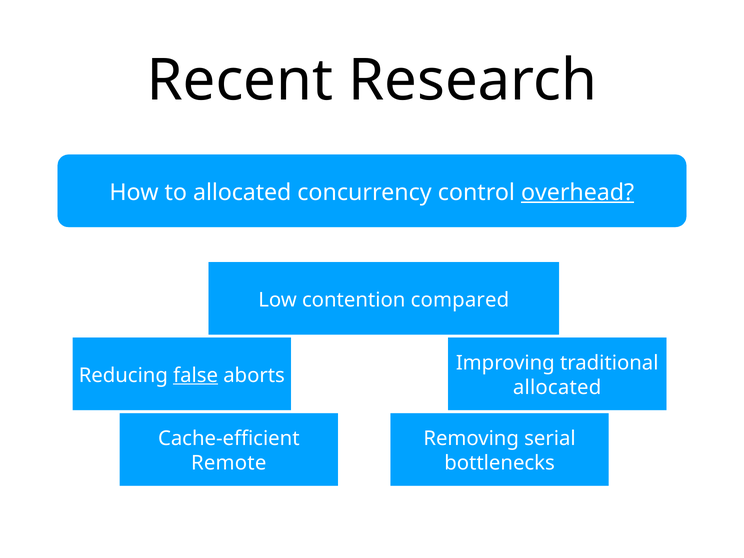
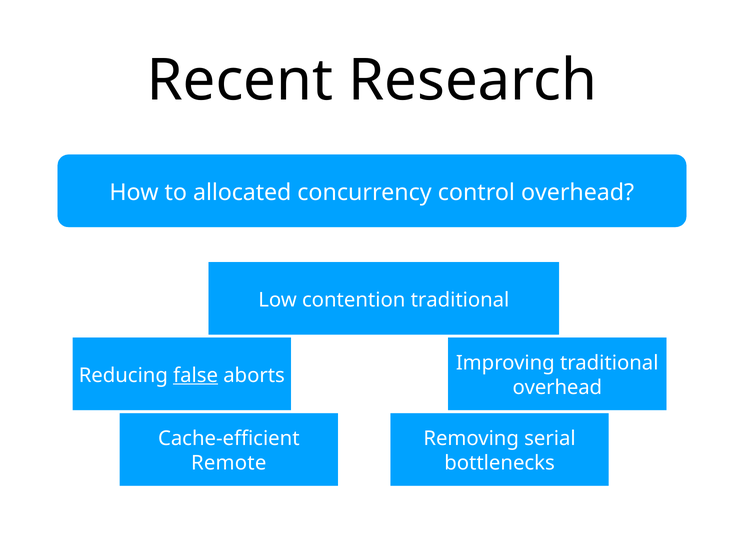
overhead at (578, 192) underline: present -> none
contention compared: compared -> traditional
allocated at (557, 388): allocated -> overhead
